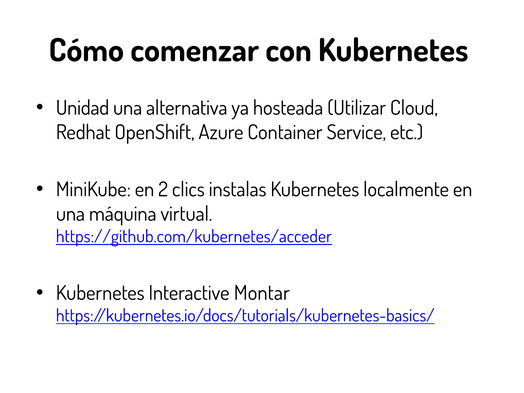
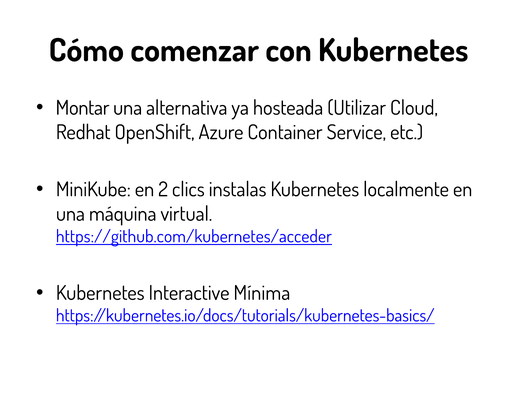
Unidad: Unidad -> Montar
Montar: Montar -> Mínima
